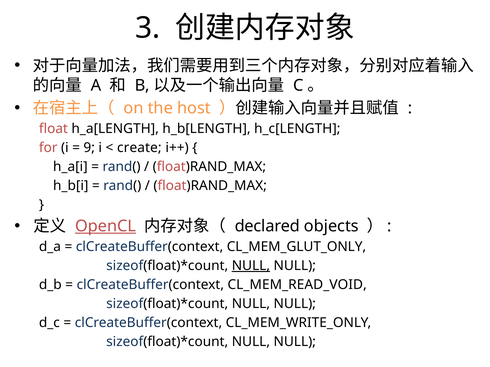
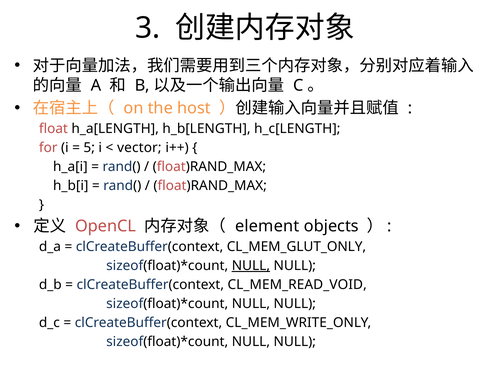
9: 9 -> 5
create: create -> vector
OpenCL underline: present -> none
declared: declared -> element
